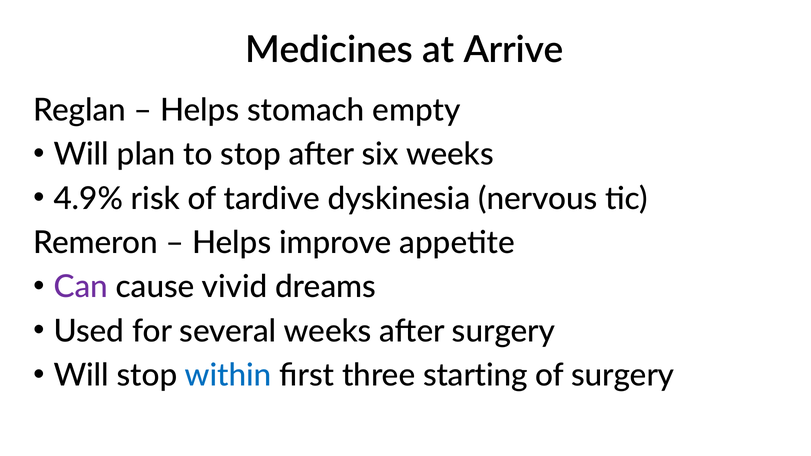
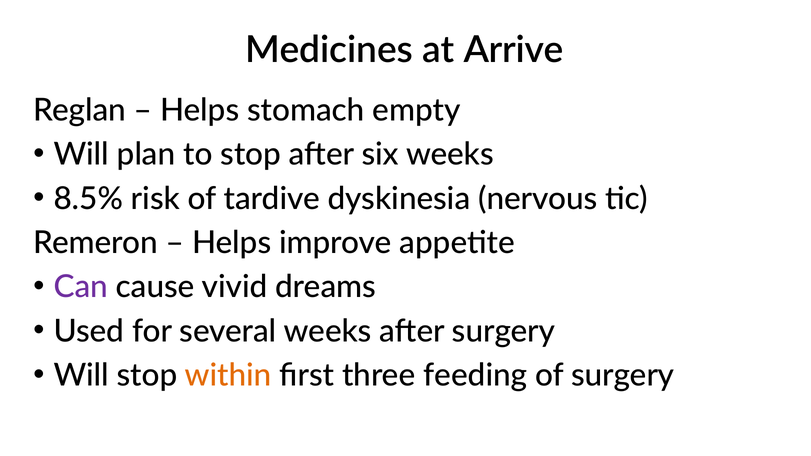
4.9%: 4.9% -> 8.5%
within colour: blue -> orange
starting: starting -> feeding
